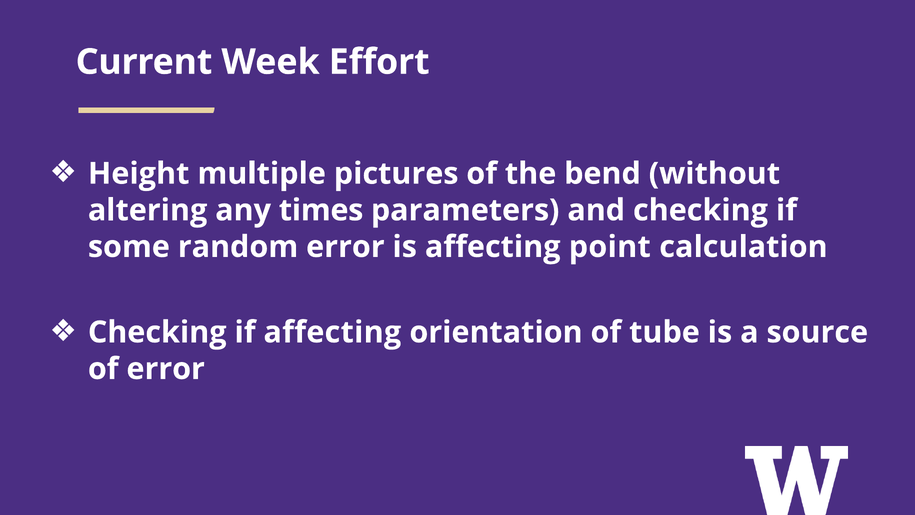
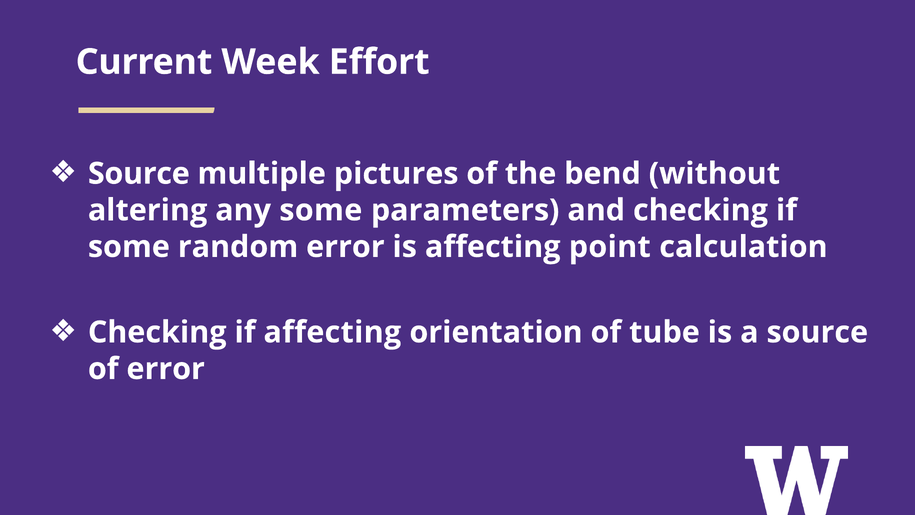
Height at (139, 174): Height -> Source
any times: times -> some
